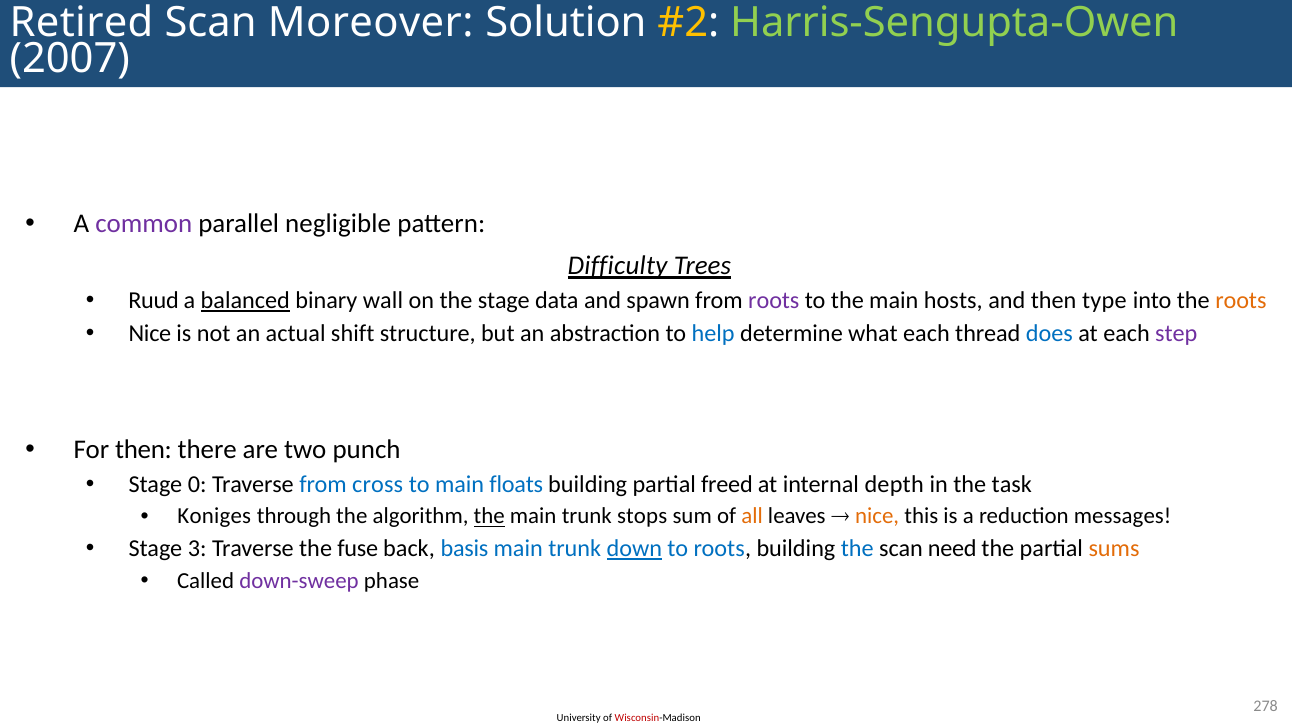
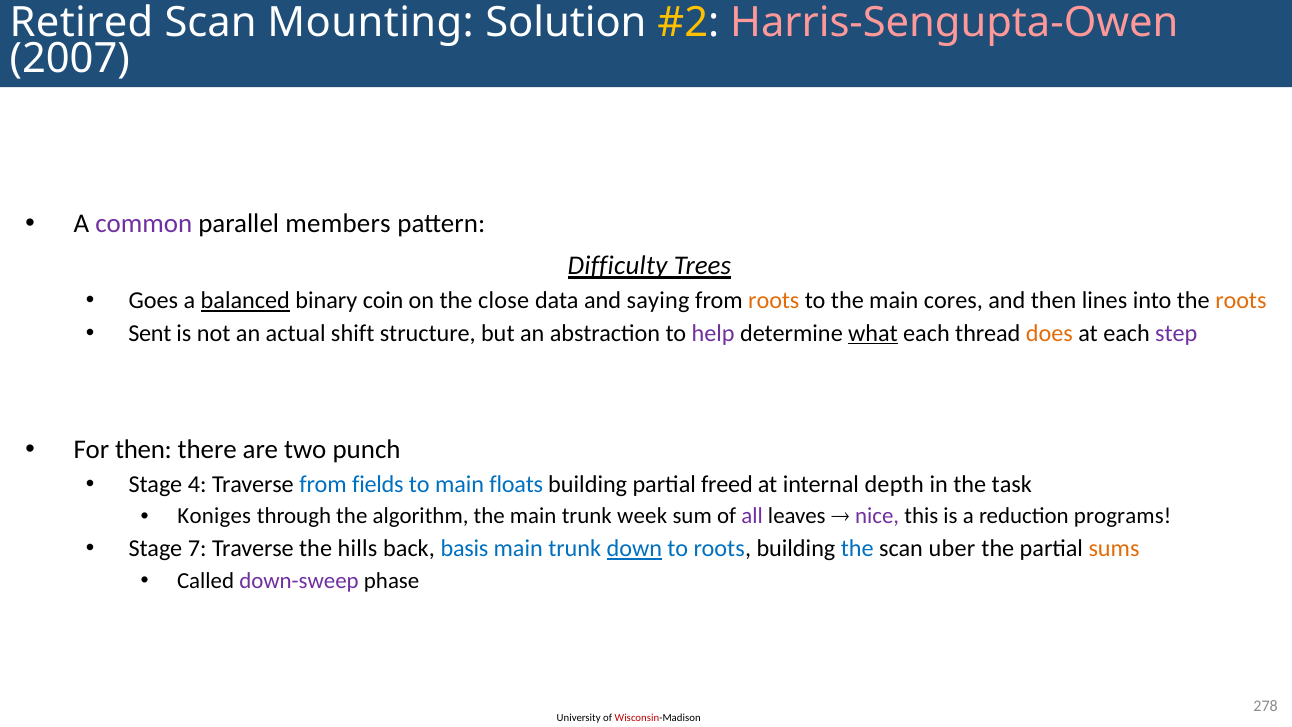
Moreover: Moreover -> Mounting
Harris-Sengupta-Owen colour: light green -> pink
negligible: negligible -> members
Ruud: Ruud -> Goes
wall: wall -> coin
the stage: stage -> close
spawn: spawn -> saying
roots at (774, 300) colour: purple -> orange
hosts: hosts -> cores
type: type -> lines
Nice at (150, 333): Nice -> Sent
help colour: blue -> purple
what underline: none -> present
does colour: blue -> orange
0: 0 -> 4
cross: cross -> fields
the at (489, 516) underline: present -> none
stops: stops -> week
all colour: orange -> purple
nice at (877, 516) colour: orange -> purple
messages: messages -> programs
3: 3 -> 7
fuse: fuse -> hills
need: need -> uber
